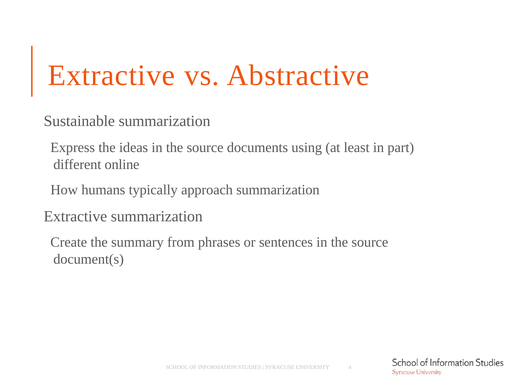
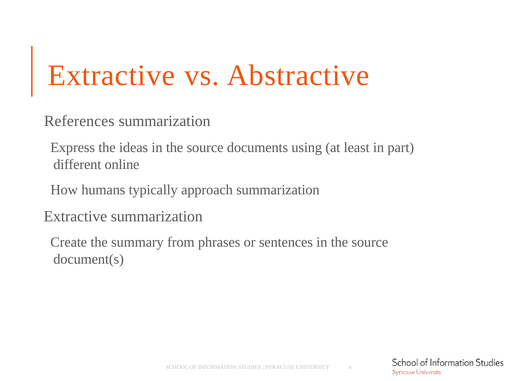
Sustainable: Sustainable -> References
